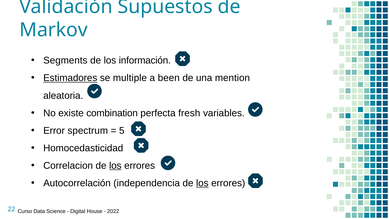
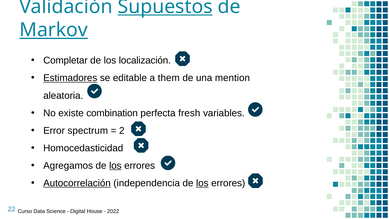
Supuestos underline: none -> present
Markov underline: none -> present
Segments: Segments -> Completar
información: información -> localización
multiple: multiple -> editable
been: been -> them
5: 5 -> 2
Correlacion: Correlacion -> Agregamos
Autocorrelación underline: none -> present
